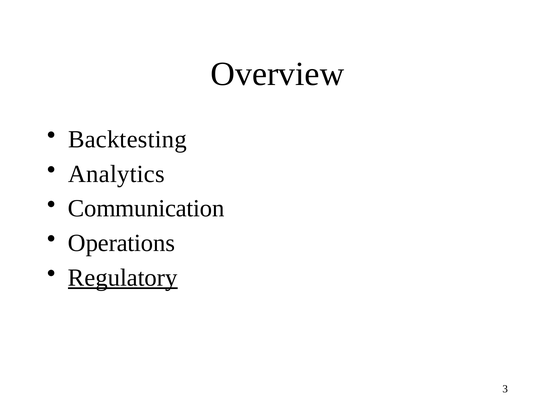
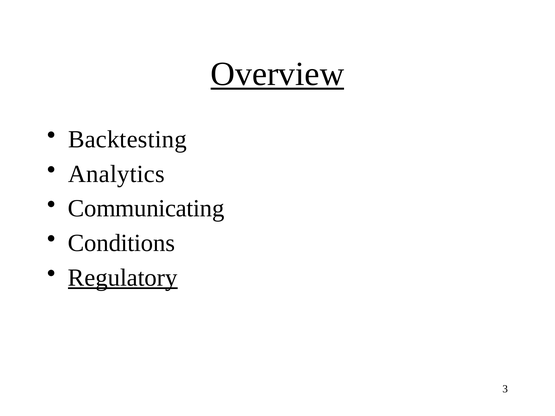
Overview underline: none -> present
Communication: Communication -> Communicating
Operations: Operations -> Conditions
